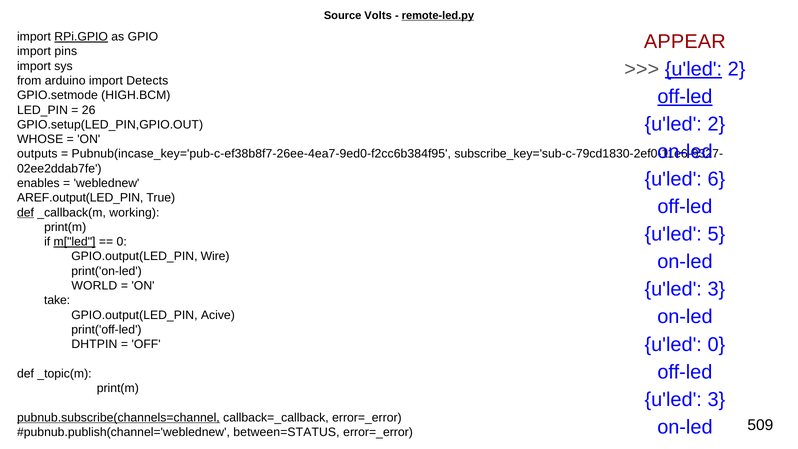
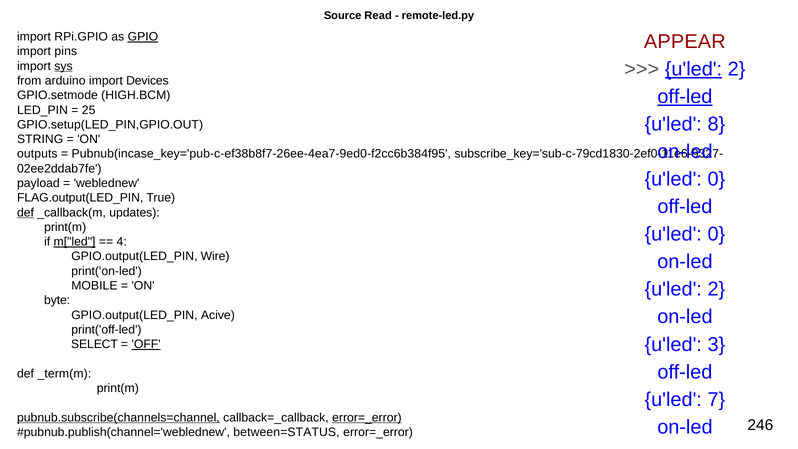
Volts: Volts -> Read
remote-led.py underline: present -> none
RPi.GPIO underline: present -> none
GPIO underline: none -> present
sys underline: none -> present
Detects: Detects -> Devices
26: 26 -> 25
2 at (716, 124): 2 -> 8
WHOSE: WHOSE -> STRING
6 at (716, 179): 6 -> 0
enables: enables -> payload
AREF.output(LED_PIN: AREF.output(LED_PIN -> FLAG.output(LED_PIN
working: working -> updates
5 at (716, 234): 5 -> 0
0 at (122, 242): 0 -> 4
WORLD: WORLD -> MOBILE
3 at (716, 289): 3 -> 2
take: take -> byte
u'led 0: 0 -> 3
DHTPIN: DHTPIN -> SELECT
OFF underline: none -> present
_topic(m: _topic(m -> _term(m
3 at (716, 399): 3 -> 7
error=_error at (367, 417) underline: none -> present
509: 509 -> 246
